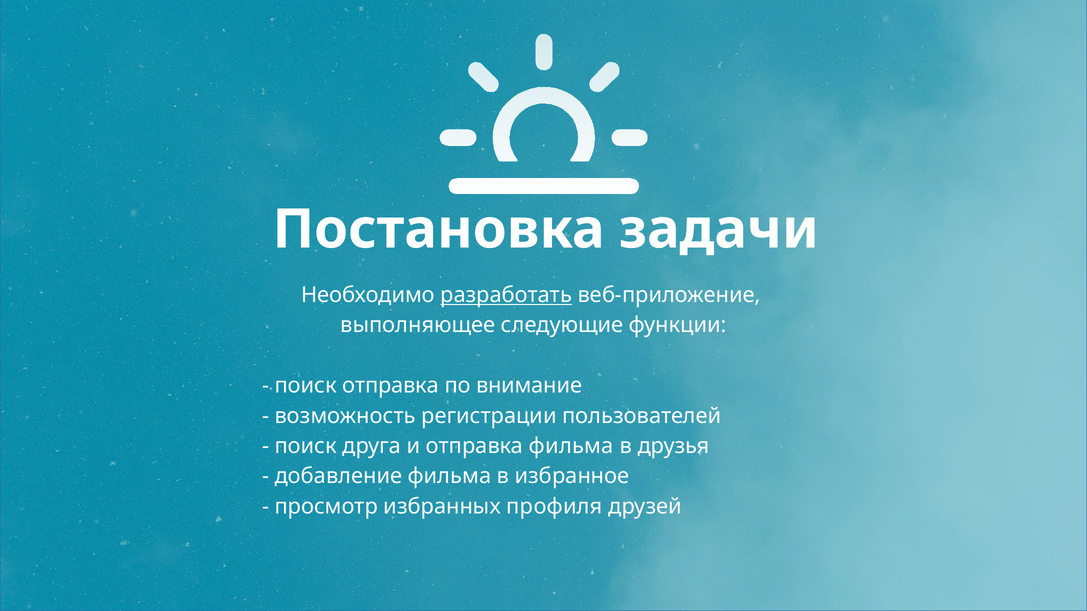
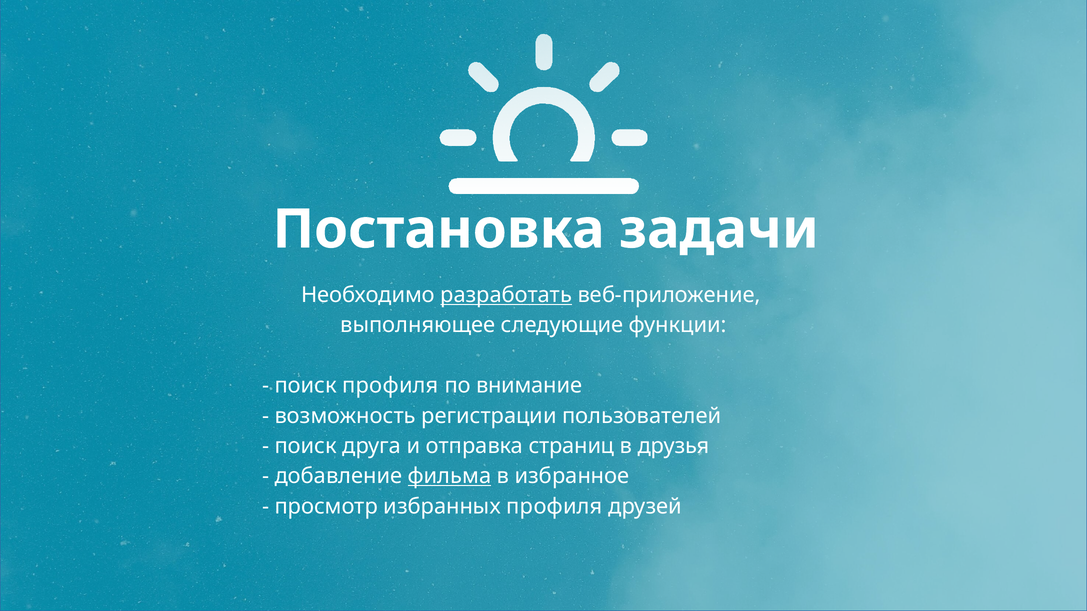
поиск отправка: отправка -> профиля
отправка фильма: фильма -> страниц
фильма at (450, 477) underline: none -> present
